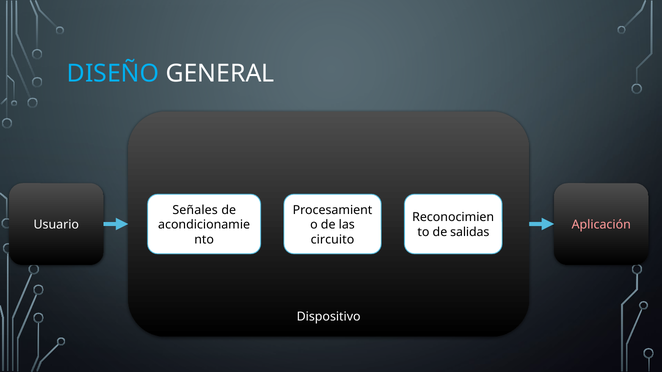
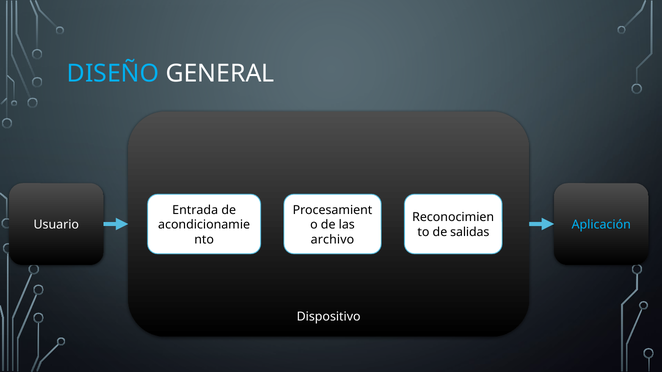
Señales: Señales -> Entrada
Aplicación colour: pink -> light blue
circuito: circuito -> archivo
